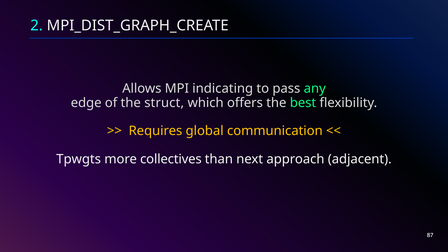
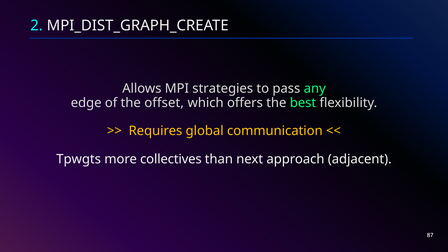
indicating: indicating -> strategies
struct: struct -> offset
